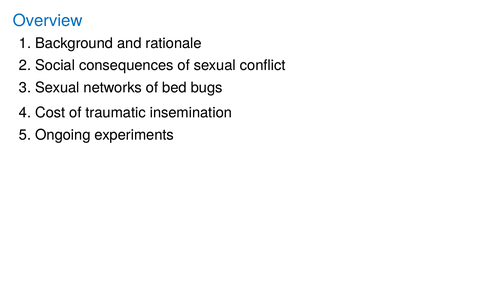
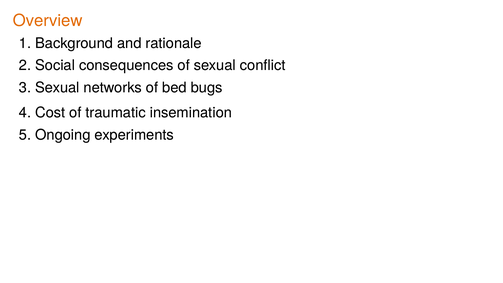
Overview colour: blue -> orange
